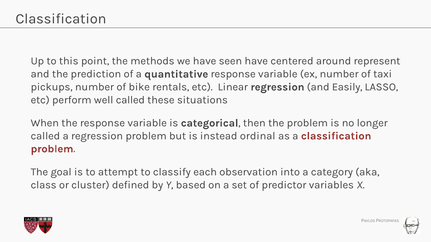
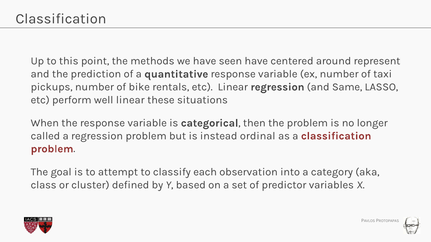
Easily: Easily -> Same
well called: called -> linear
